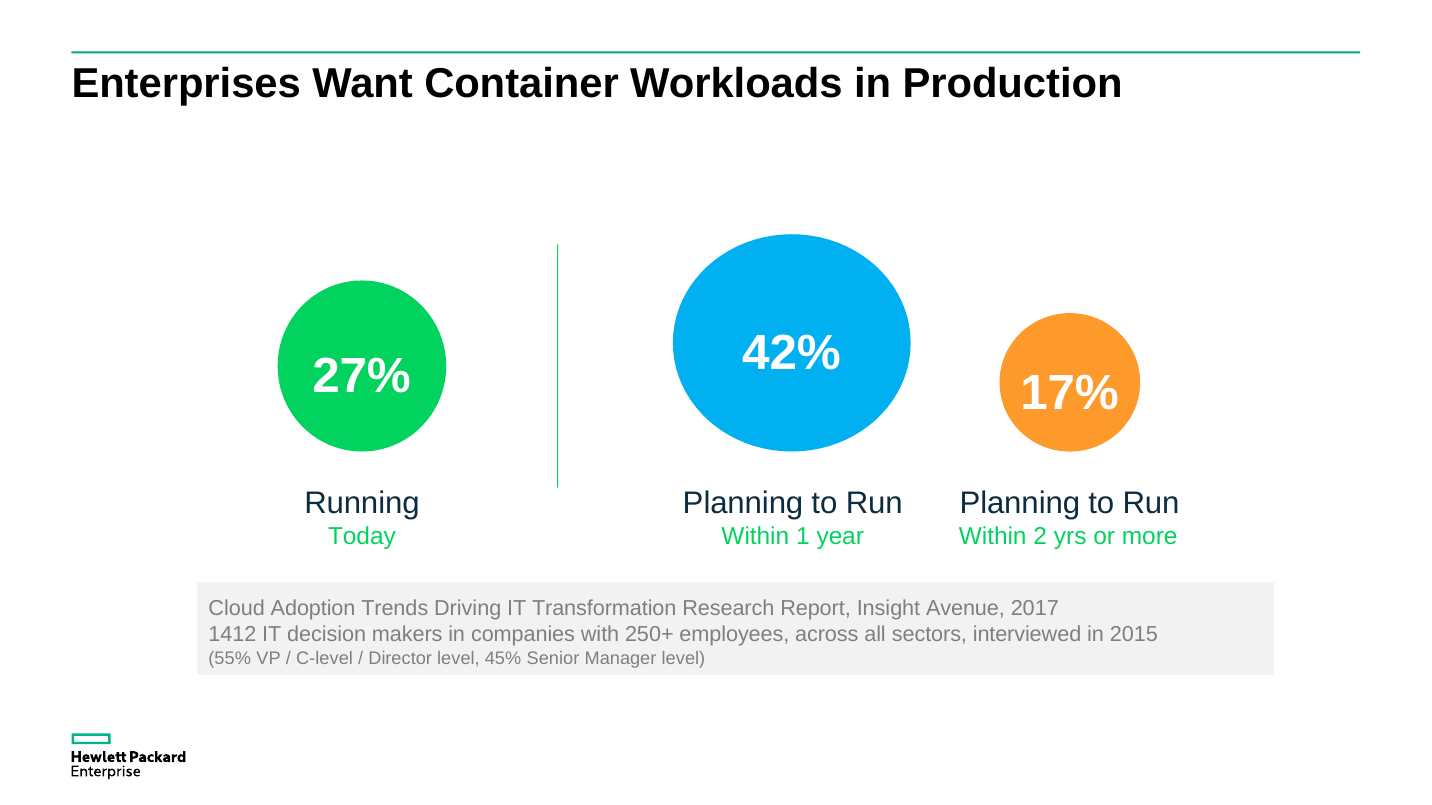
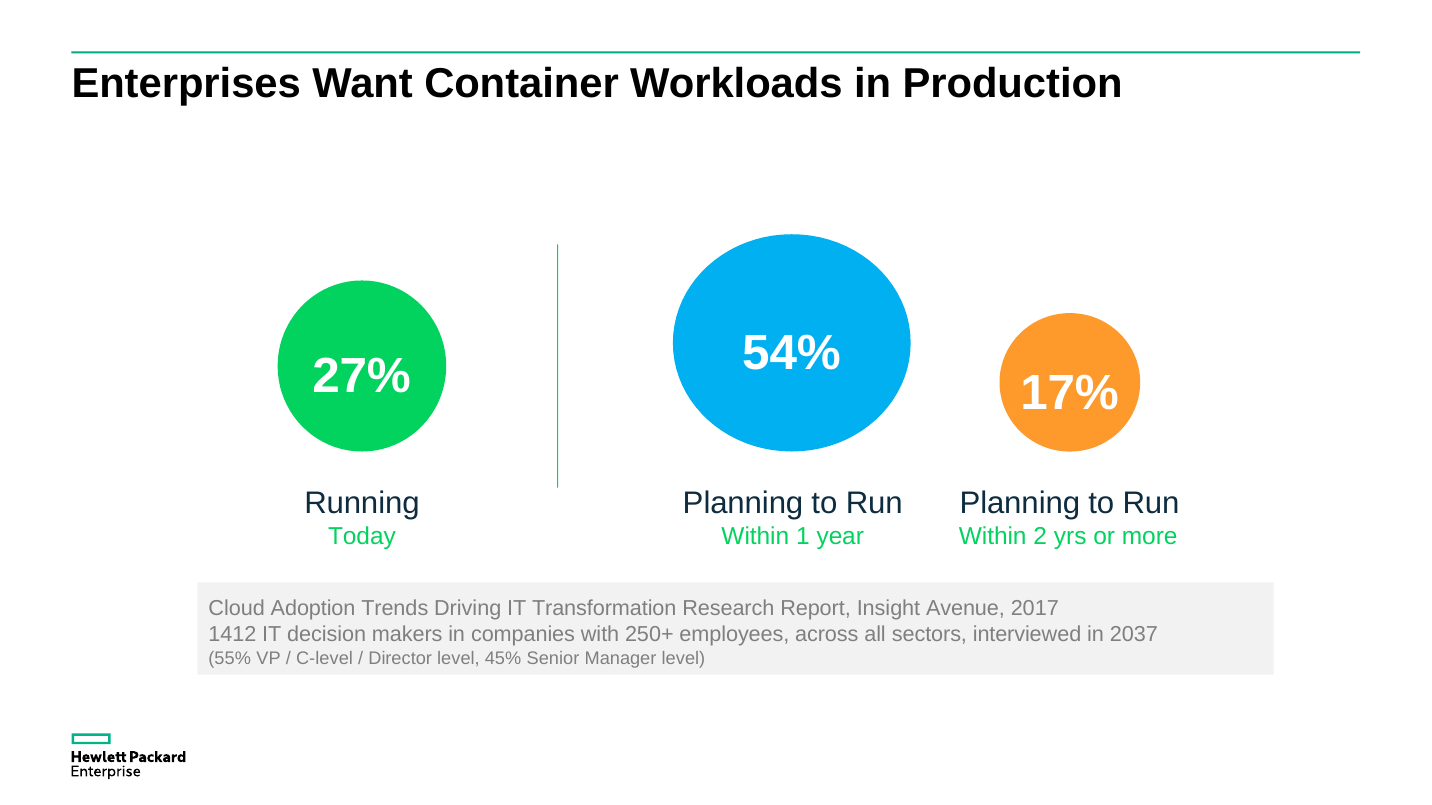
42%: 42% -> 54%
2015: 2015 -> 2037
